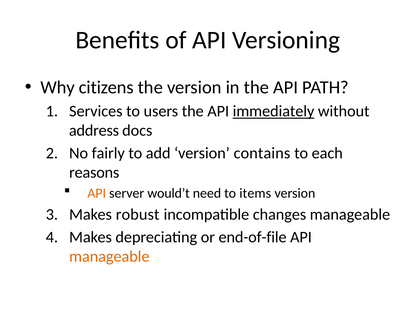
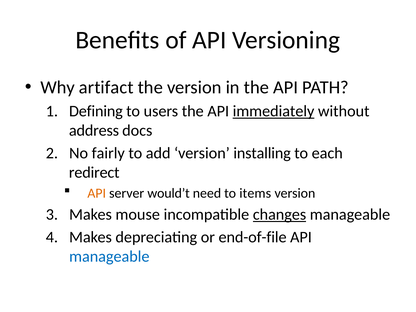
citizens: citizens -> artifact
Services: Services -> Defining
contains: contains -> installing
reasons: reasons -> redirect
robust: robust -> mouse
changes underline: none -> present
manageable at (109, 257) colour: orange -> blue
